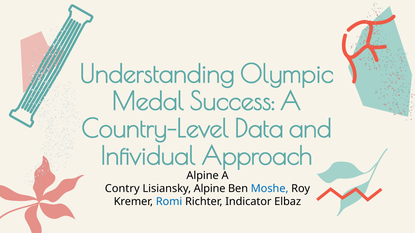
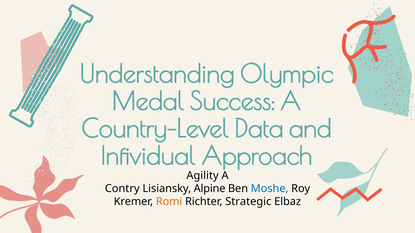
Alpine at (203, 176): Alpine -> Agility
Romi colour: blue -> orange
Indicator: Indicator -> Strategic
